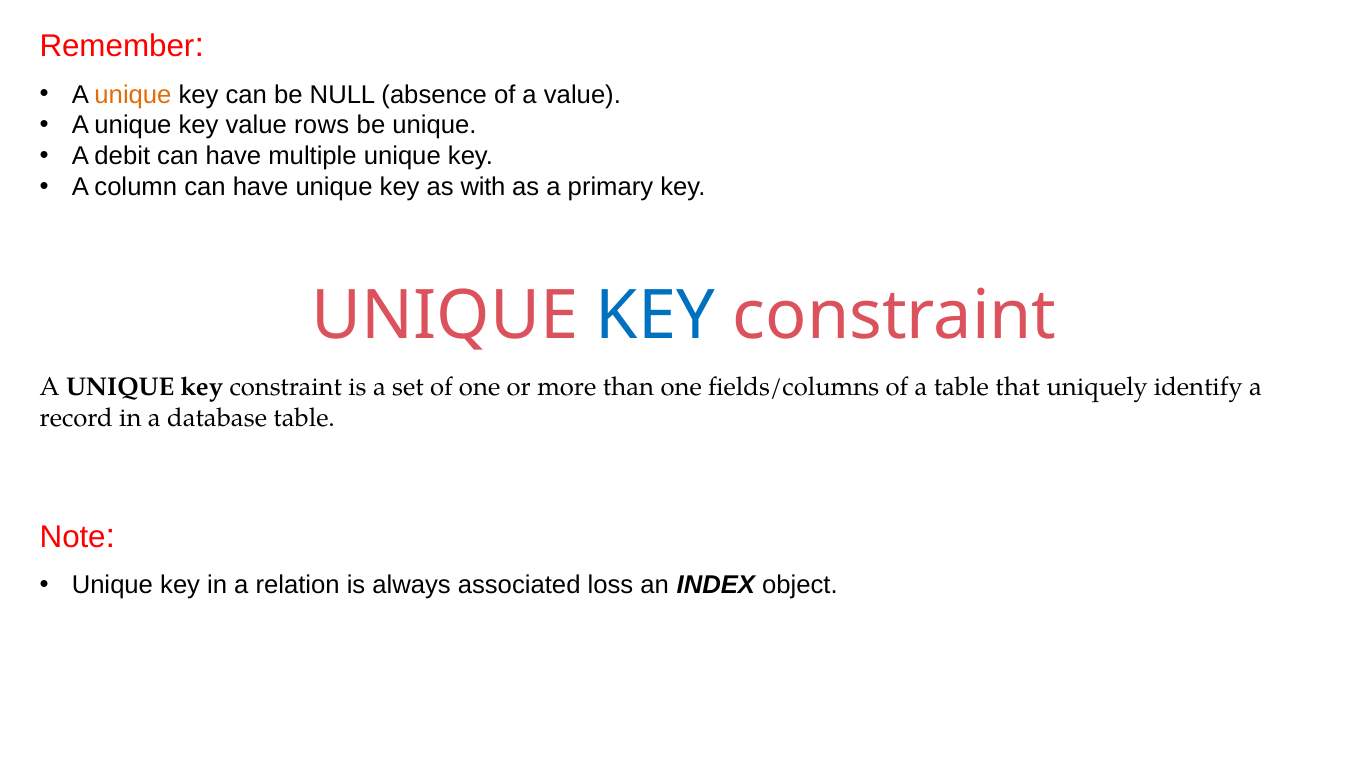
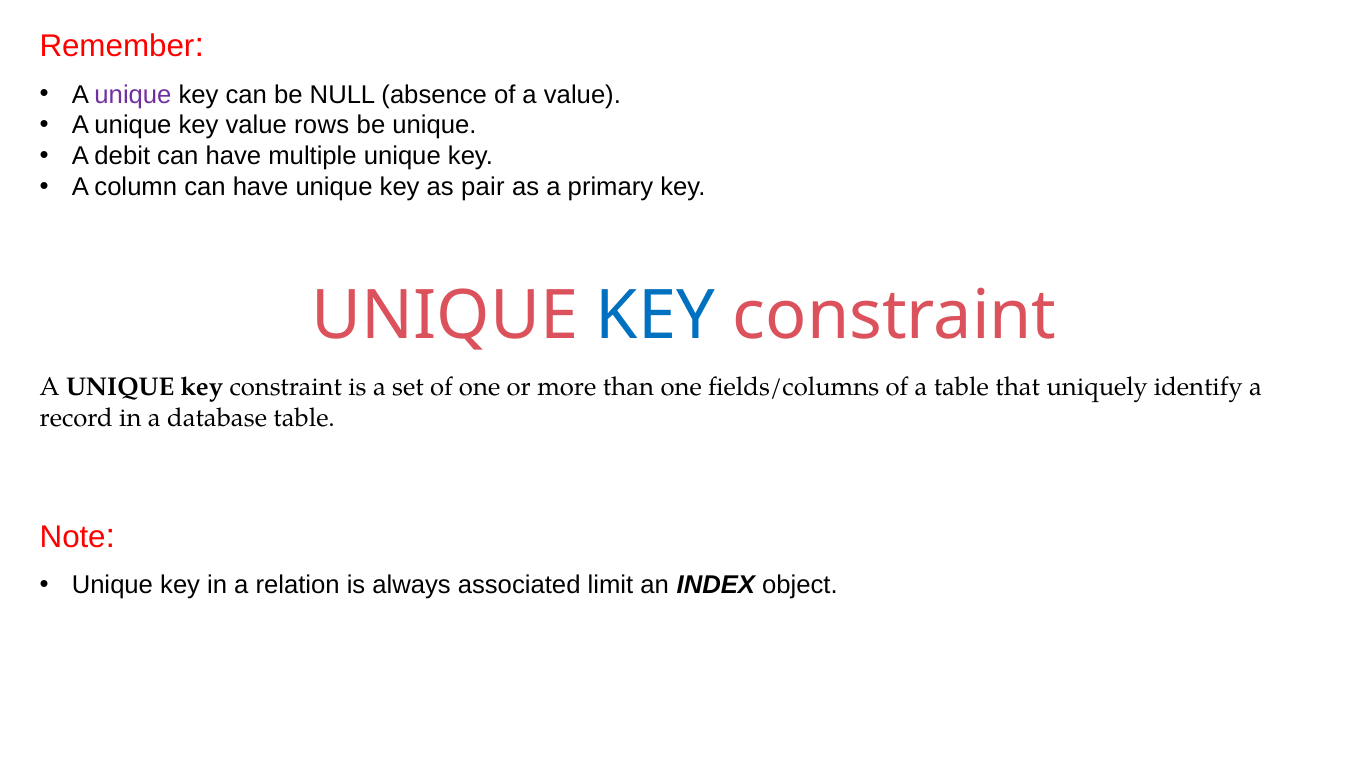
unique at (133, 95) colour: orange -> purple
with: with -> pair
loss: loss -> limit
